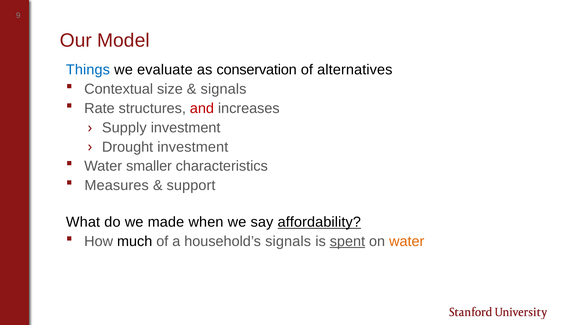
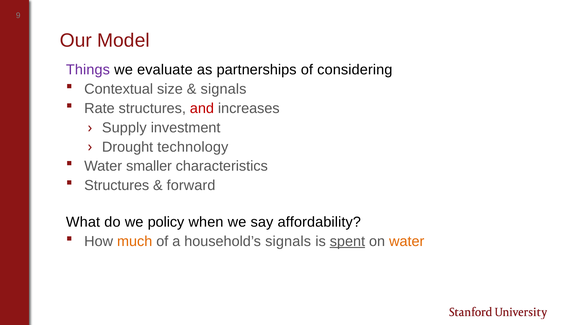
Things colour: blue -> purple
conservation: conservation -> partnerships
alternatives: alternatives -> considering
Drought investment: investment -> technology
Measures at (117, 185): Measures -> Structures
support: support -> forward
made: made -> policy
affordability underline: present -> none
much colour: black -> orange
